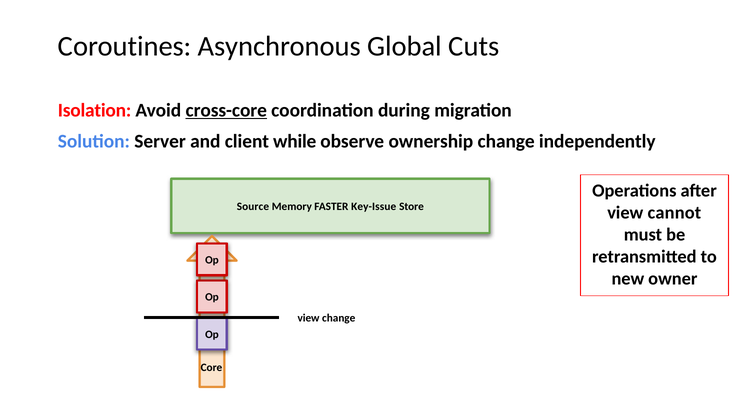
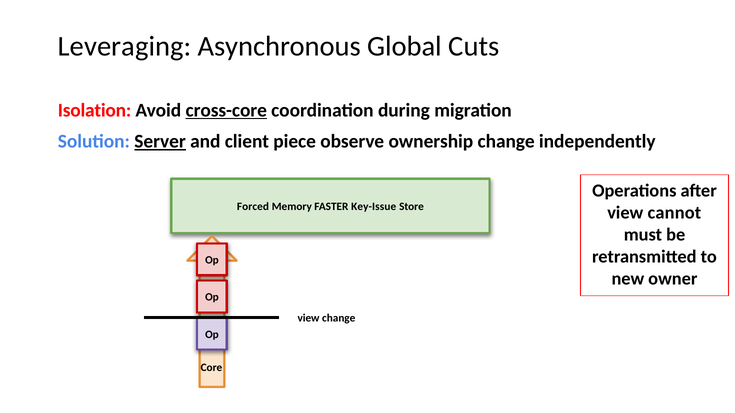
Coroutines: Coroutines -> Leveraging
Server underline: none -> present
while: while -> piece
Source: Source -> Forced
